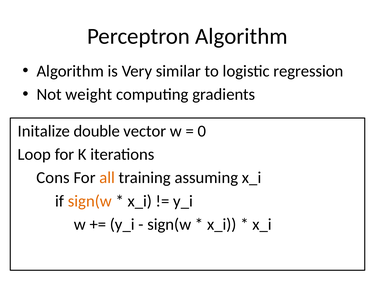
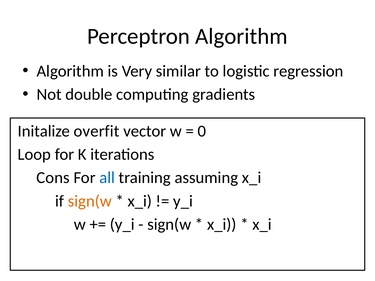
weight: weight -> double
double: double -> overfit
all colour: orange -> blue
